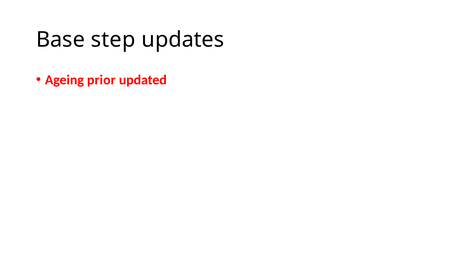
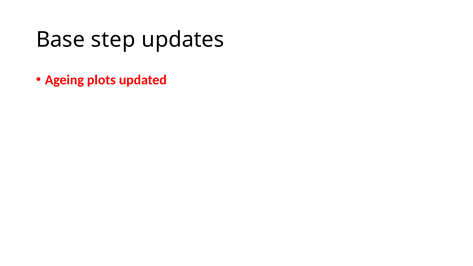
prior: prior -> plots
